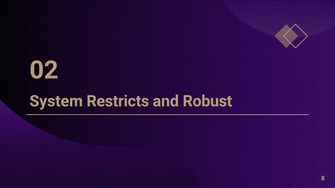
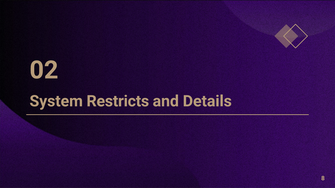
Robust: Robust -> Details
